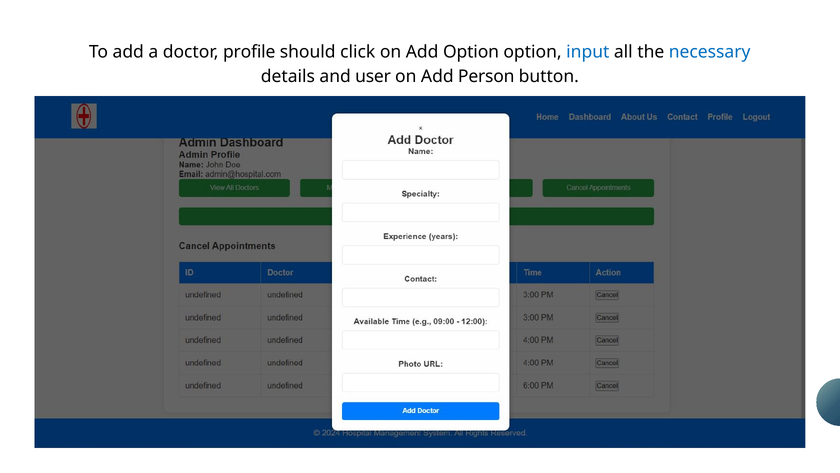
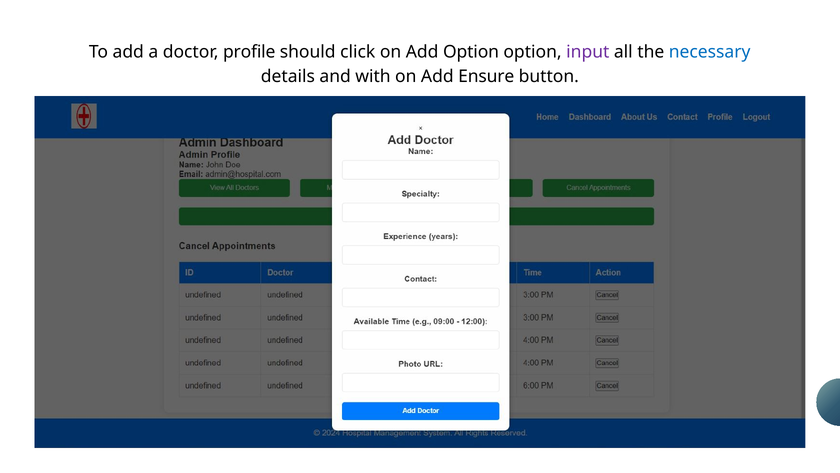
input colour: blue -> purple
user: user -> with
Person: Person -> Ensure
